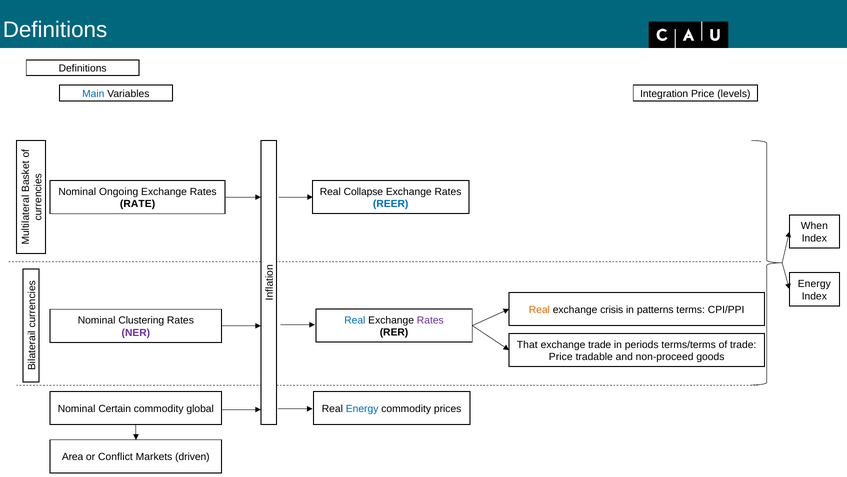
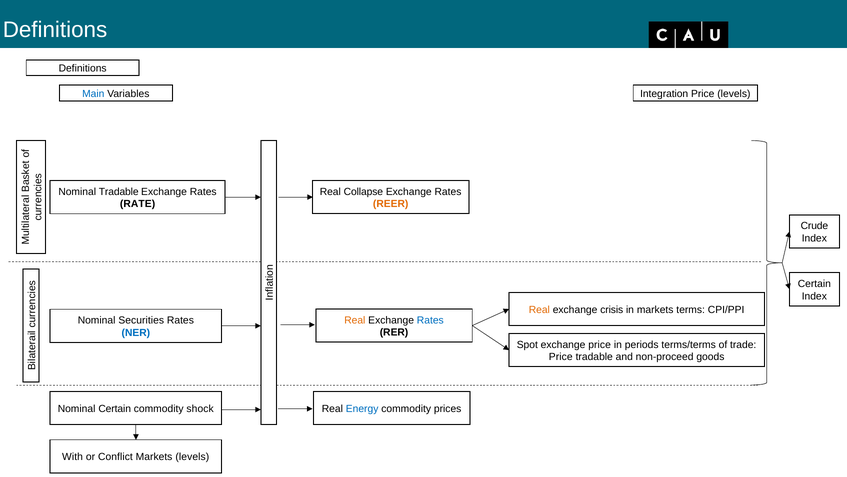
Nominal Ongoing: Ongoing -> Tradable
REER colour: blue -> orange
When: When -> Crude
Energy at (814, 283): Energy -> Certain
in patterns: patterns -> markets
Real at (355, 320) colour: blue -> orange
Rates at (430, 320) colour: purple -> blue
Clustering: Clustering -> Securities
NER colour: purple -> blue
That: That -> Spot
exchange trade: trade -> price
global: global -> shock
Area: Area -> With
Markets driven: driven -> levels
